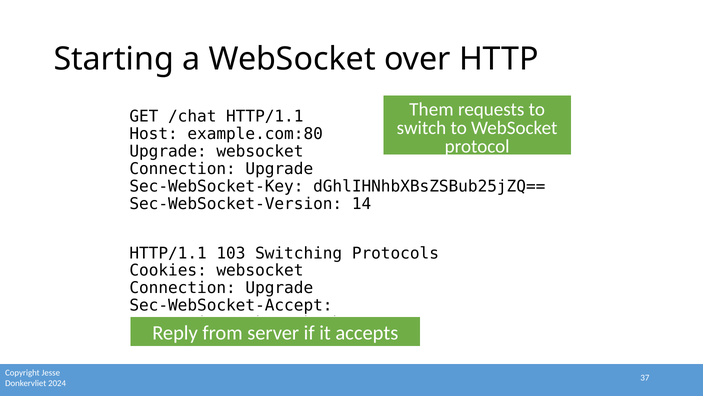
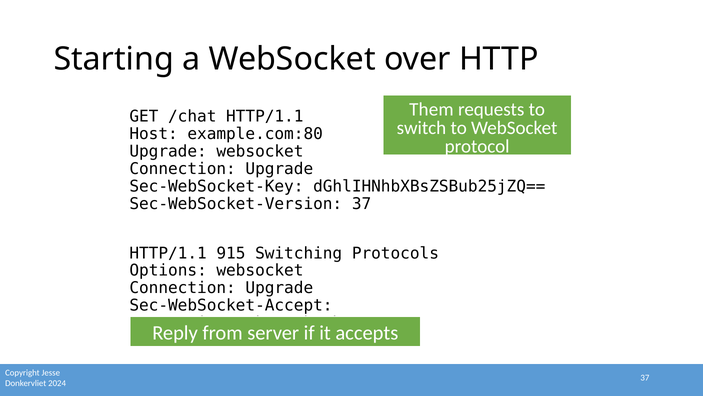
Sec-WebSocket-Version 14: 14 -> 37
103: 103 -> 915
Cookies: Cookies -> Options
